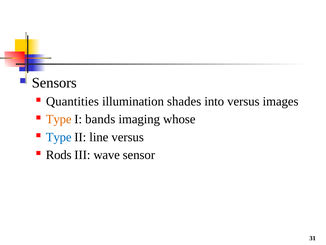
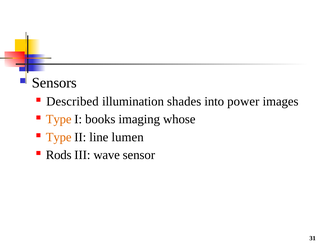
Quantities: Quantities -> Described
into versus: versus -> power
bands: bands -> books
Type at (59, 137) colour: blue -> orange
line versus: versus -> lumen
